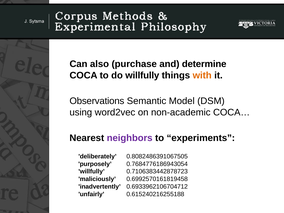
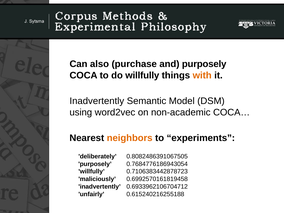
and determine: determine -> purposely
Observations at (97, 101): Observations -> Inadvertently
neighbors colour: purple -> orange
